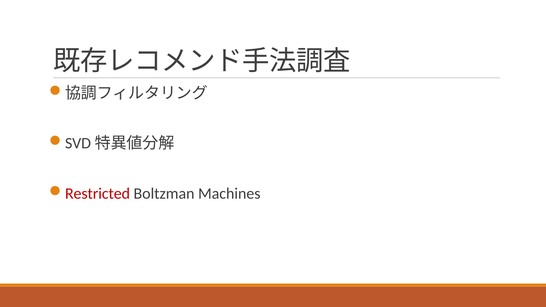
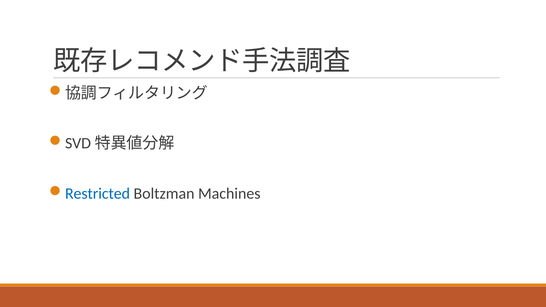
Restricted colour: red -> blue
